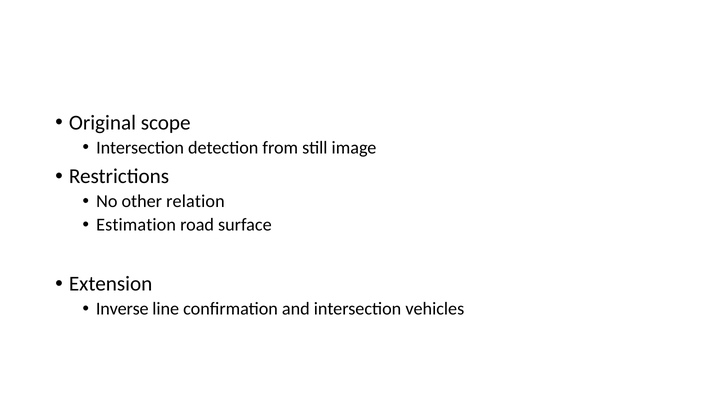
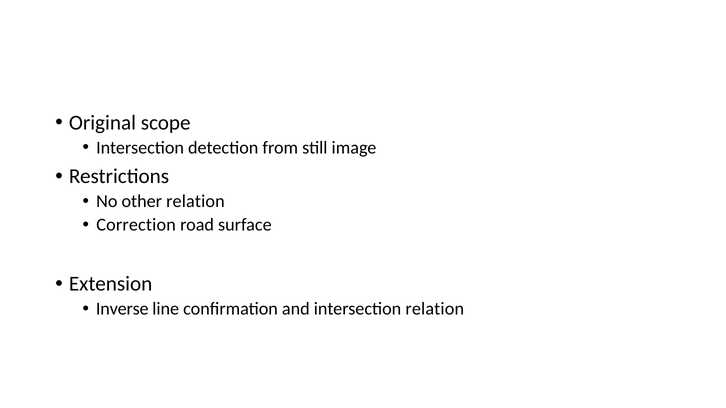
Estimation: Estimation -> Correction
intersection vehicles: vehicles -> relation
